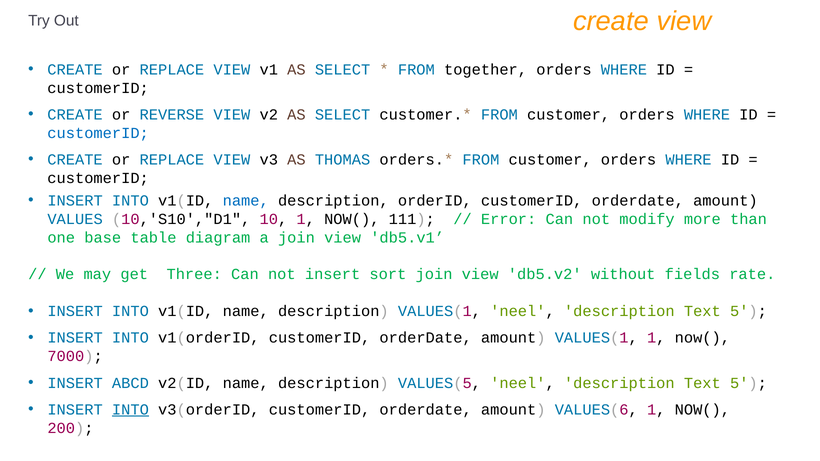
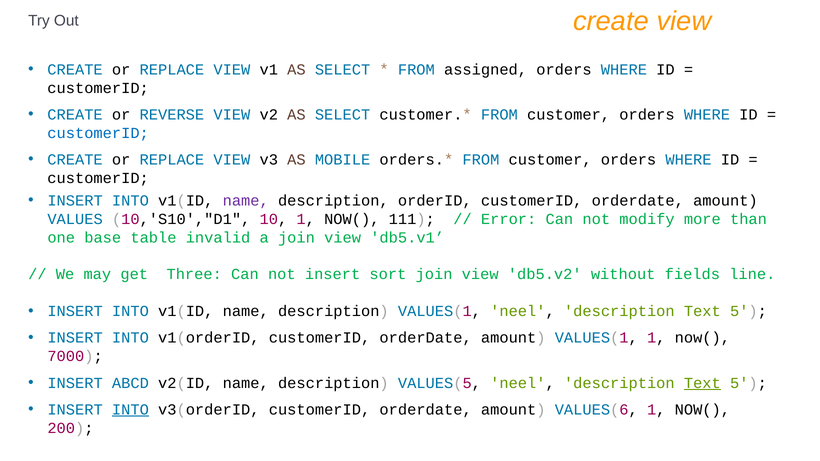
together: together -> assigned
THOMAS: THOMAS -> MOBILE
name at (246, 201) colour: blue -> purple
diagram: diagram -> invalid
rate: rate -> line
Text at (702, 383) underline: none -> present
